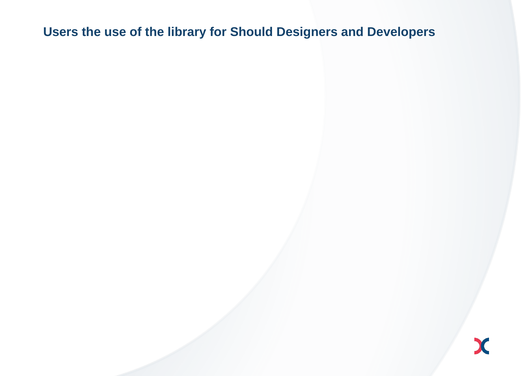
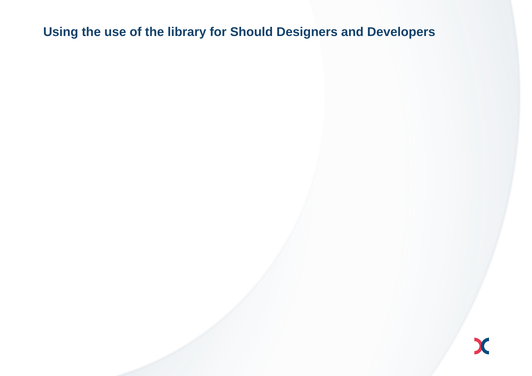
Users: Users -> Using
